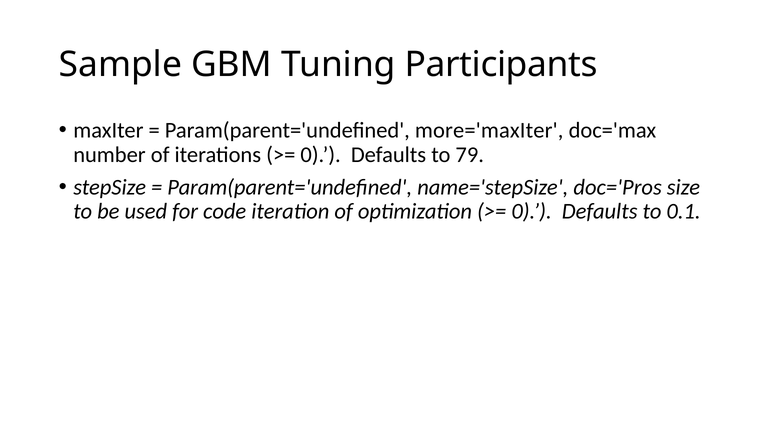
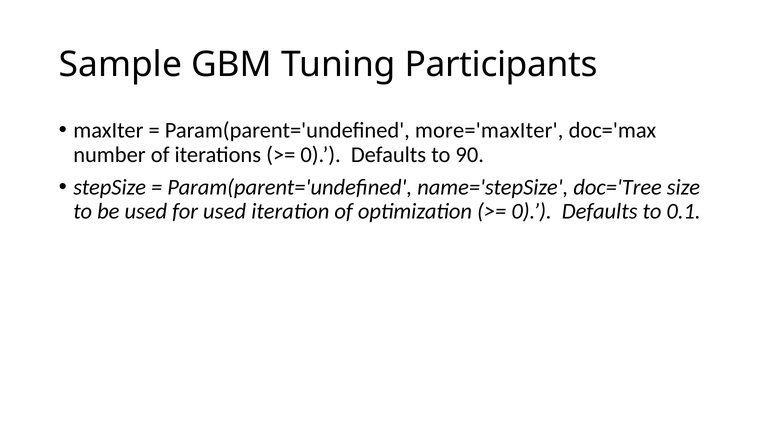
79: 79 -> 90
doc='Pros: doc='Pros -> doc='Tree
for code: code -> used
